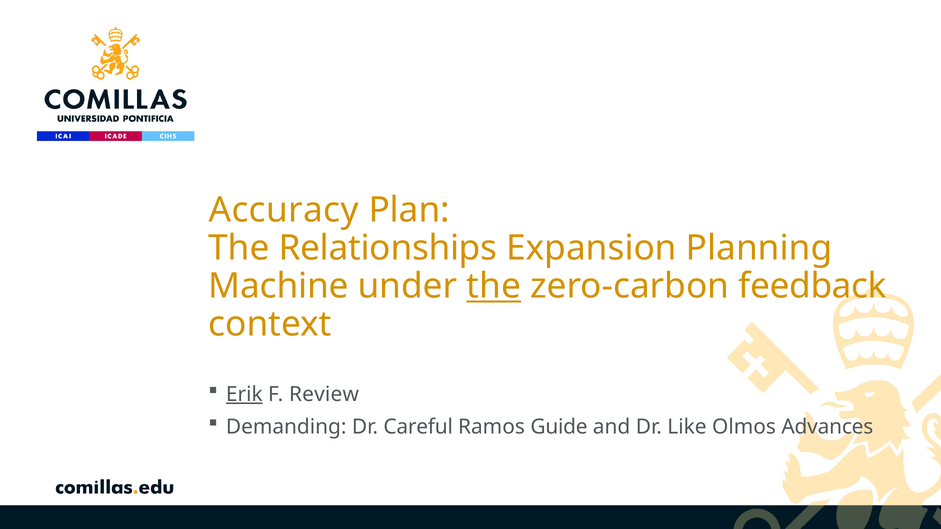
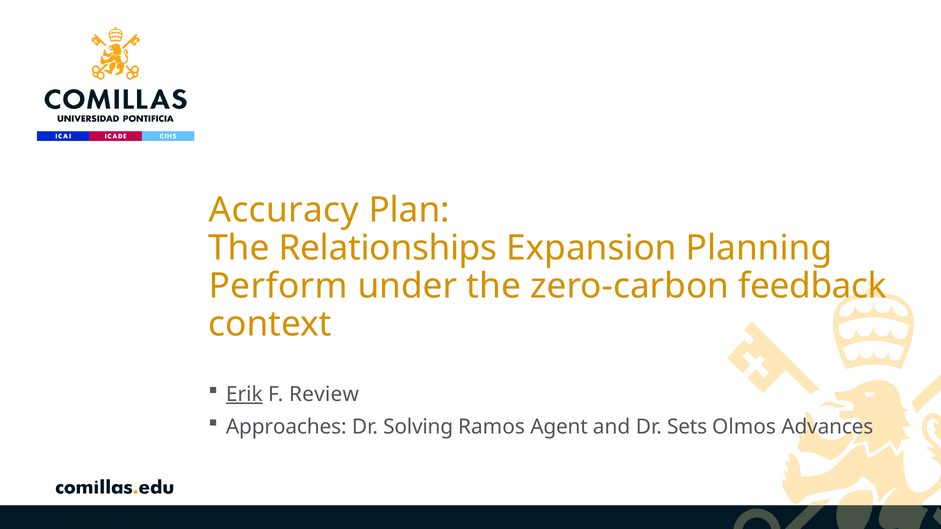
Machine: Machine -> Perform
the at (494, 286) underline: present -> none
Demanding: Demanding -> Approaches
Careful: Careful -> Solving
Guide: Guide -> Agent
Like: Like -> Sets
